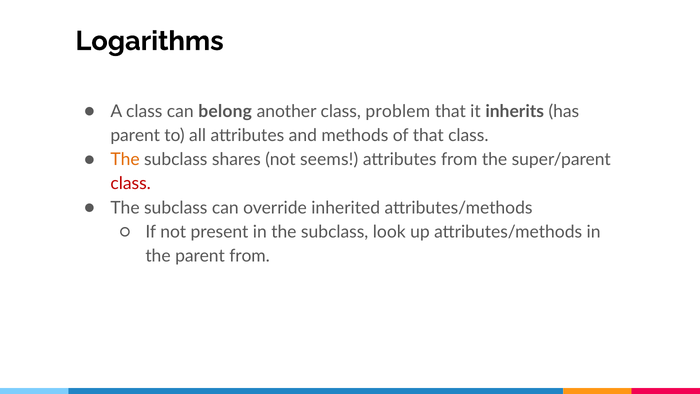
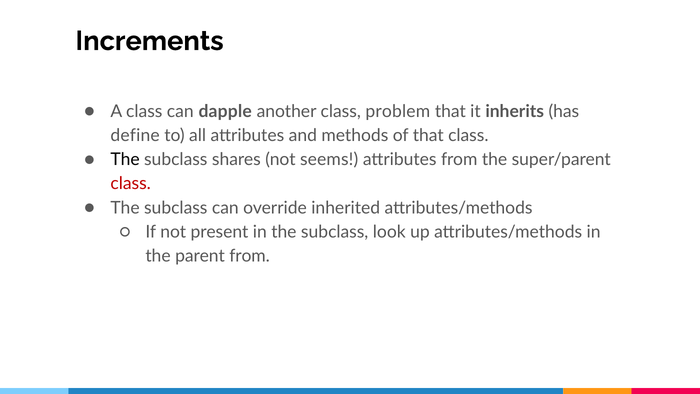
Logarithms: Logarithms -> Increments
belong: belong -> dapple
parent at (135, 135): parent -> define
The at (125, 159) colour: orange -> black
